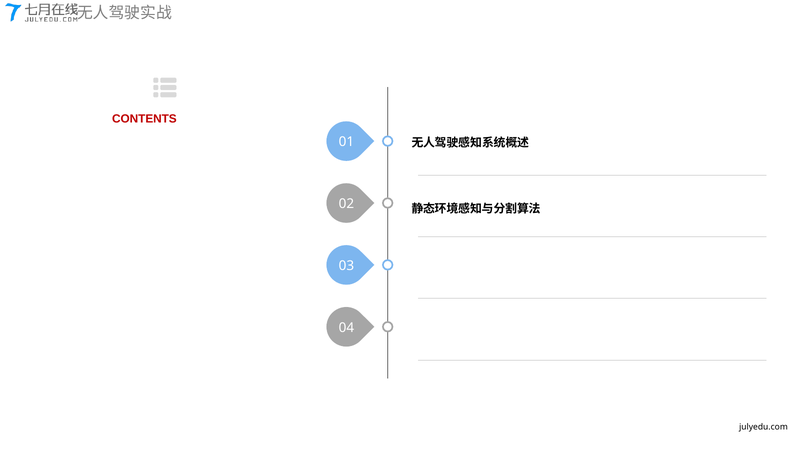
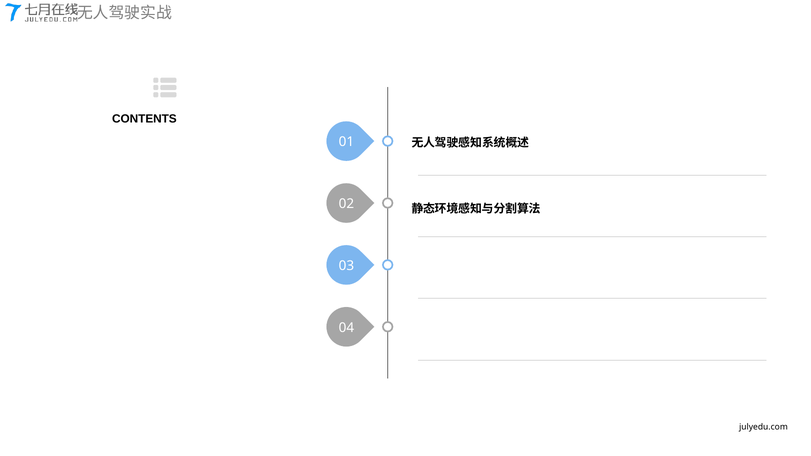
CONTENTS colour: red -> black
